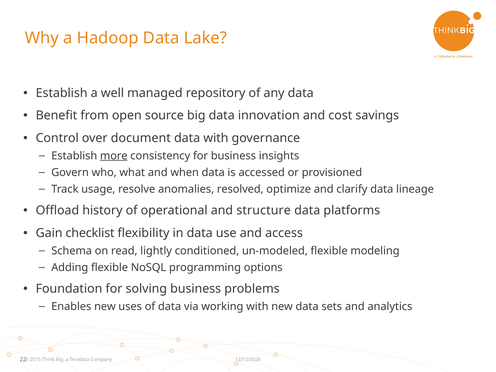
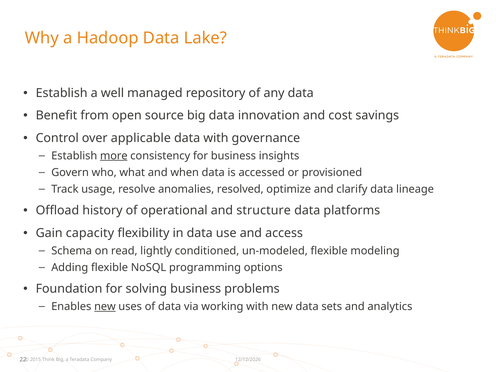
document: document -> applicable
checklist: checklist -> capacity
new at (105, 307) underline: none -> present
